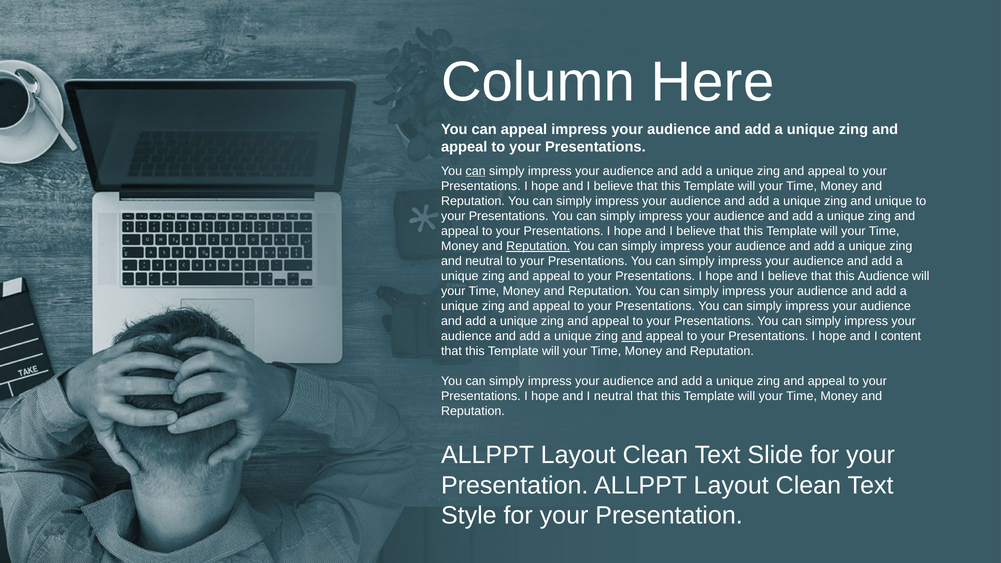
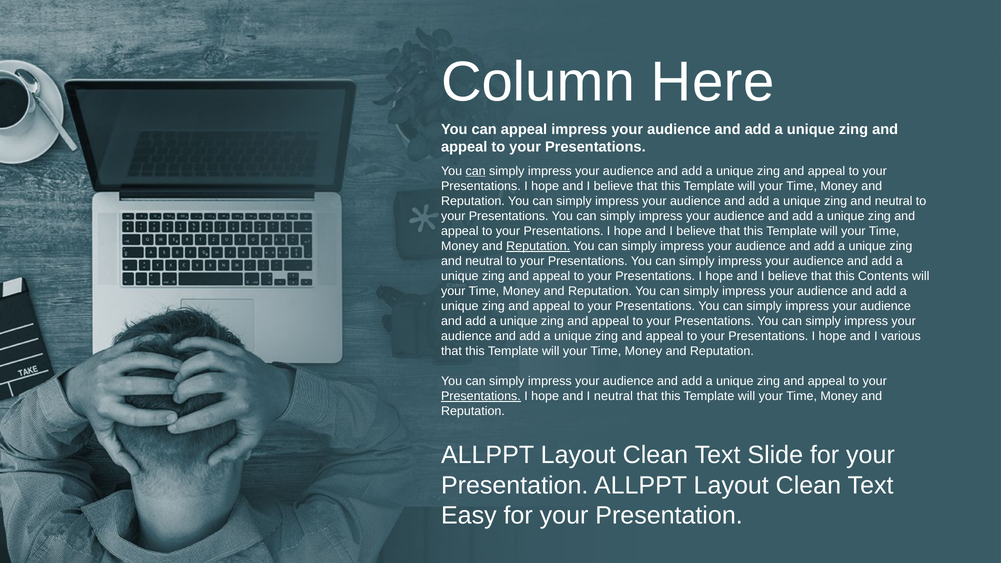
unique at (894, 201): unique -> neutral
this Audience: Audience -> Contents
and at (632, 336) underline: present -> none
content: content -> various
Presentations at (481, 396) underline: none -> present
Style: Style -> Easy
